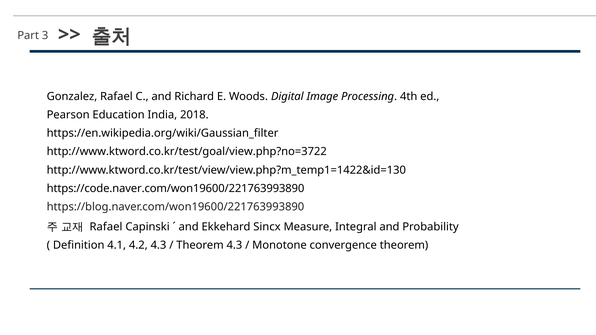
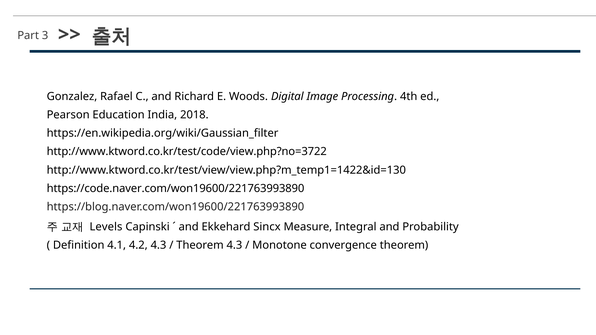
http://www.ktword.co.kr/test/goal/view.php?no=3722: http://www.ktword.co.kr/test/goal/view.php?no=3722 -> http://www.ktword.co.kr/test/code/view.php?no=3722
Rafael at (106, 227): Rafael -> Levels
